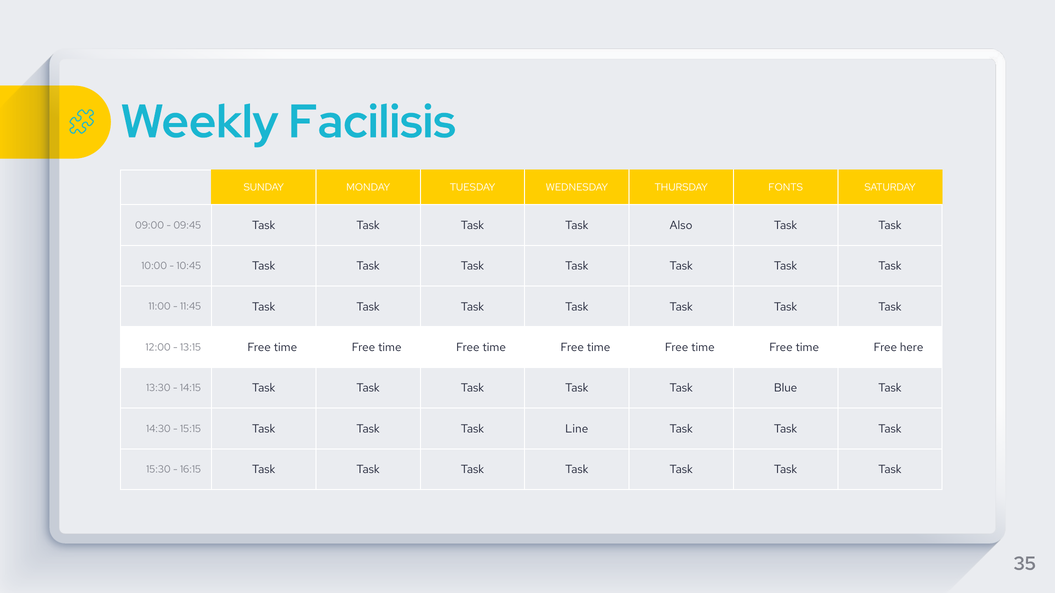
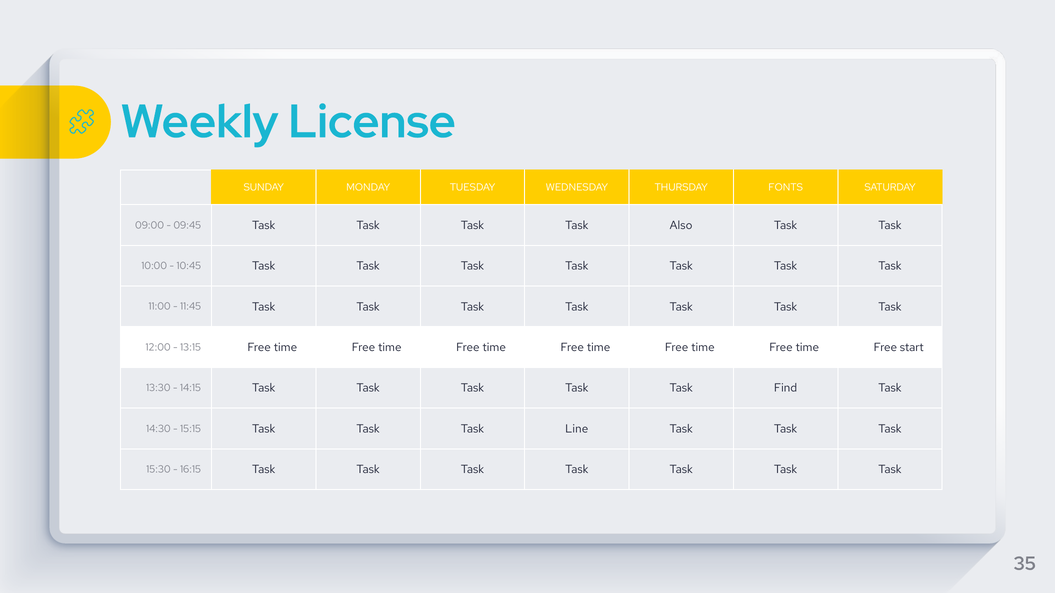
Facilisis: Facilisis -> License
here: here -> start
Blue: Blue -> Find
